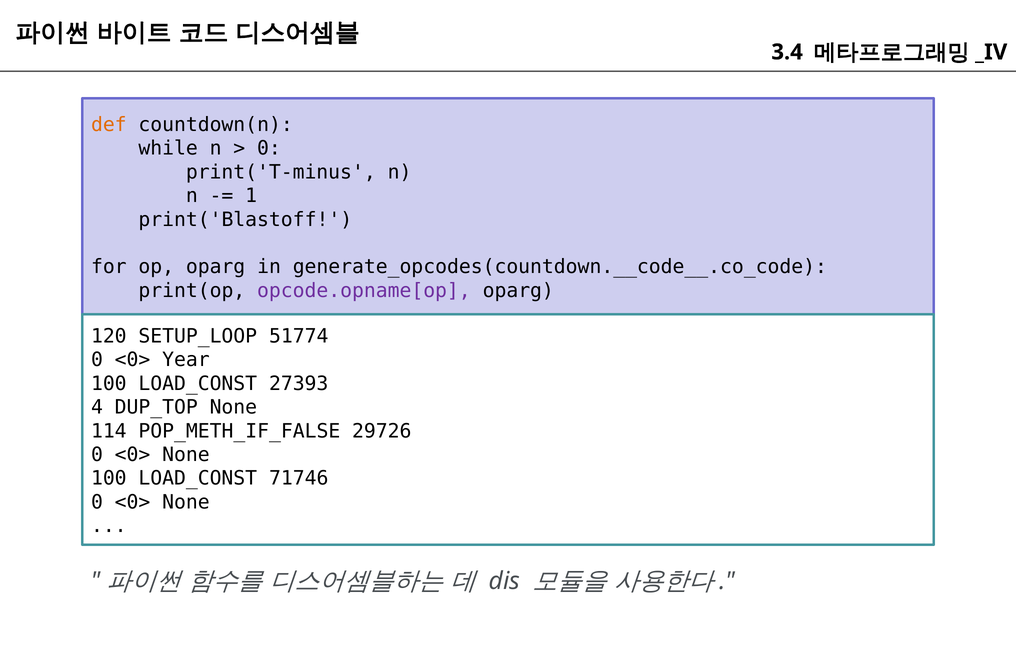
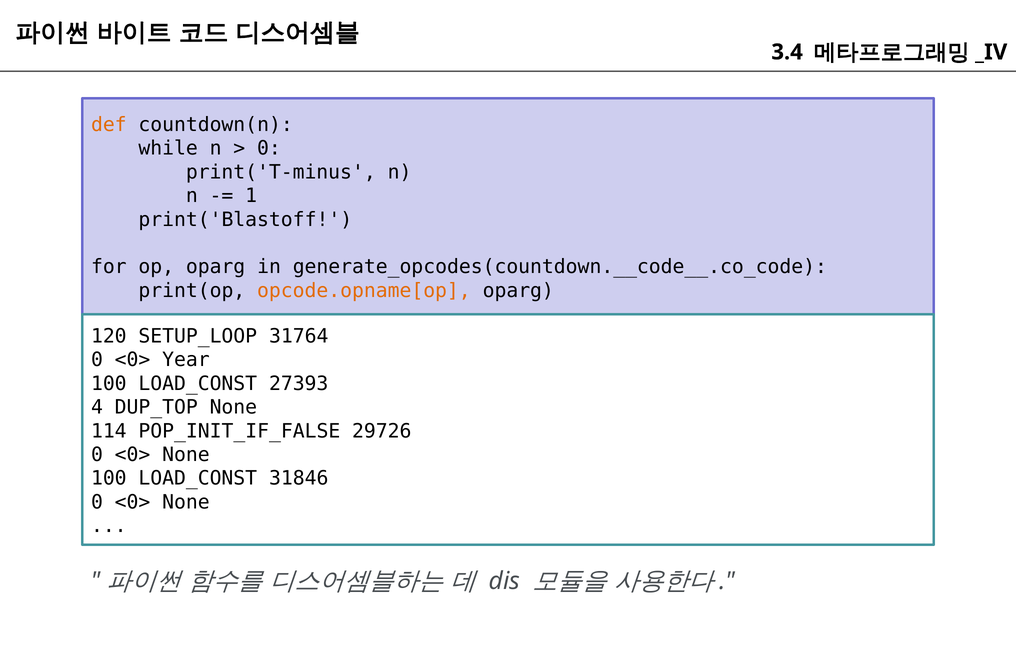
opcode.opname[op colour: purple -> orange
51774: 51774 -> 31764
POP_METH_IF_FALSE: POP_METH_IF_FALSE -> POP_INIT_IF_FALSE
71746: 71746 -> 31846
